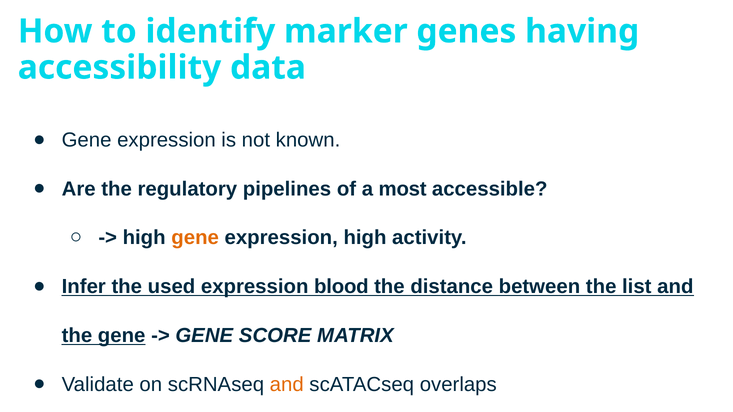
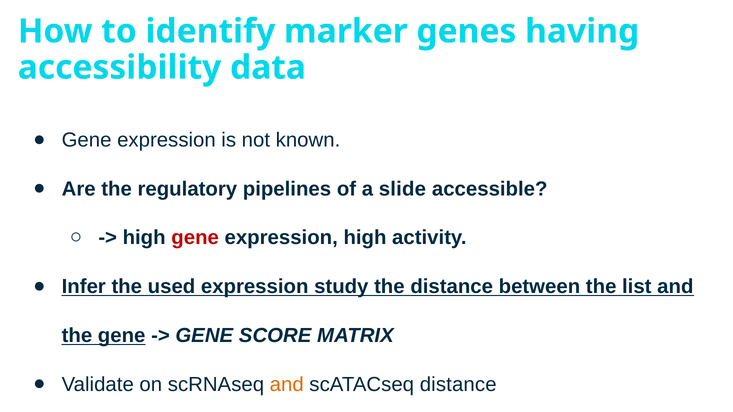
most: most -> slide
gene at (195, 238) colour: orange -> red
blood: blood -> study
scATACseq overlaps: overlaps -> distance
